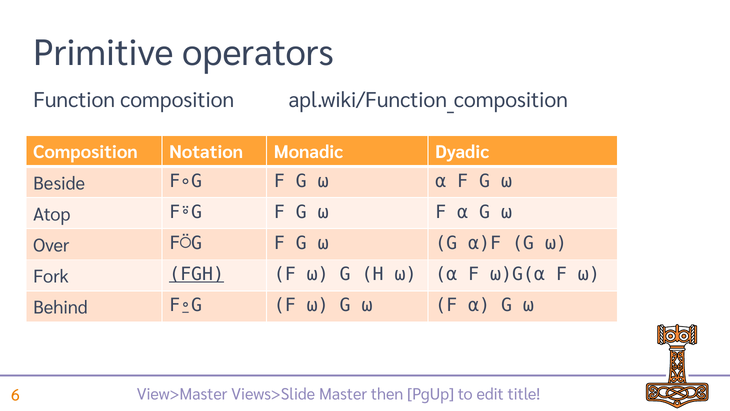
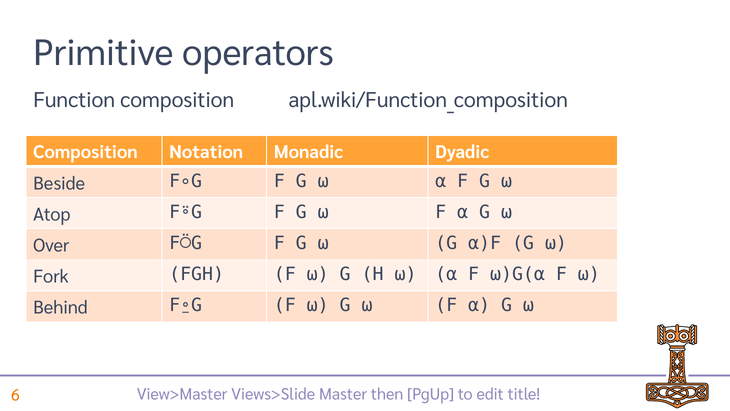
FGH underline: present -> none
